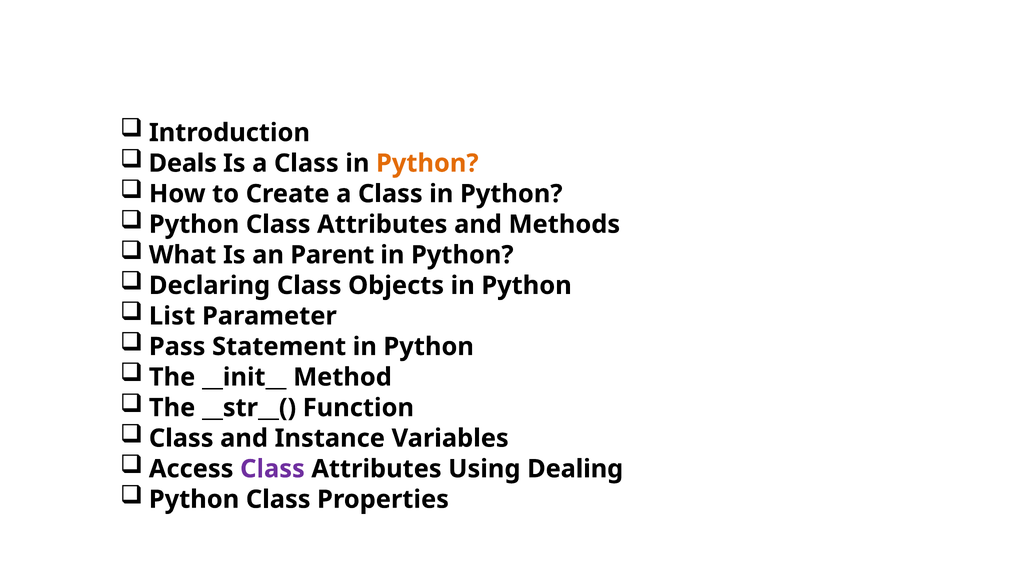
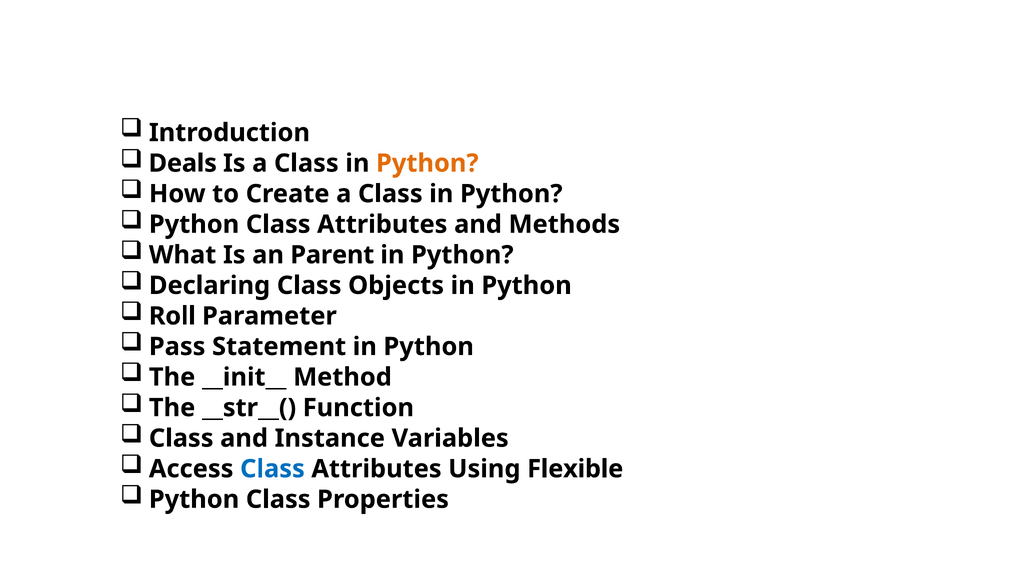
List: List -> Roll
Class at (272, 469) colour: purple -> blue
Dealing: Dealing -> Flexible
